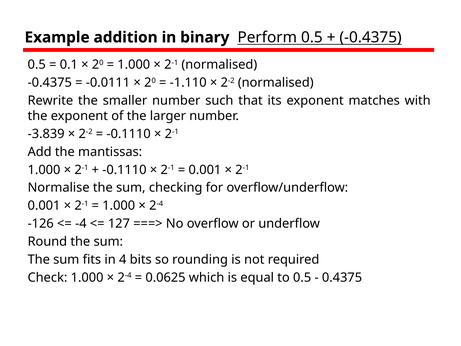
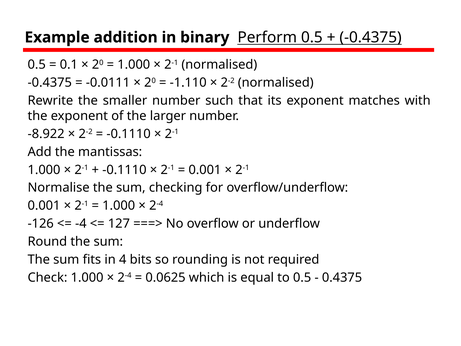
-3.839: -3.839 -> -8.922
